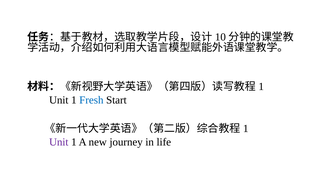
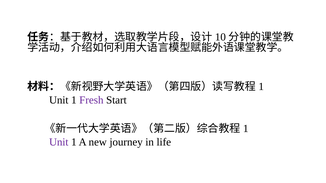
Fresh colour: blue -> purple
